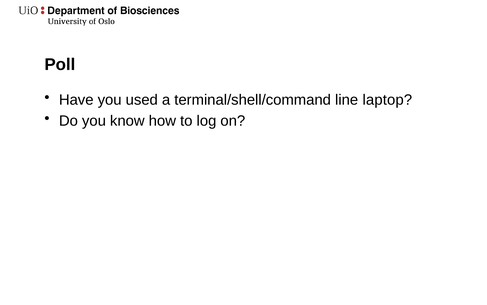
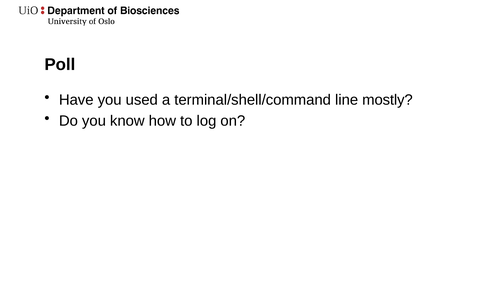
laptop: laptop -> mostly
